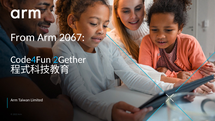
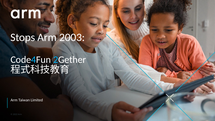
From: From -> Stops
2067: 2067 -> 2003
